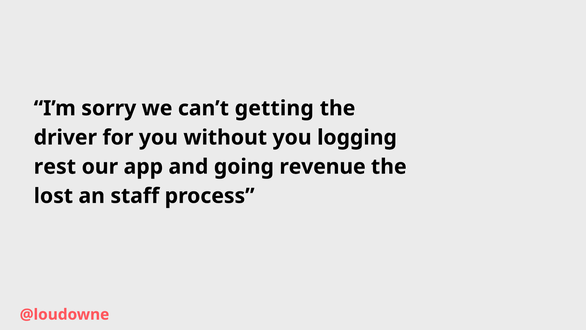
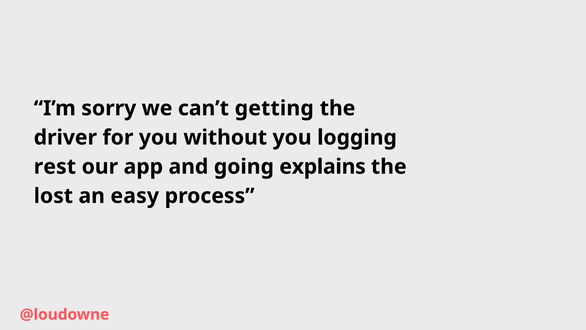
revenue: revenue -> explains
staff: staff -> easy
